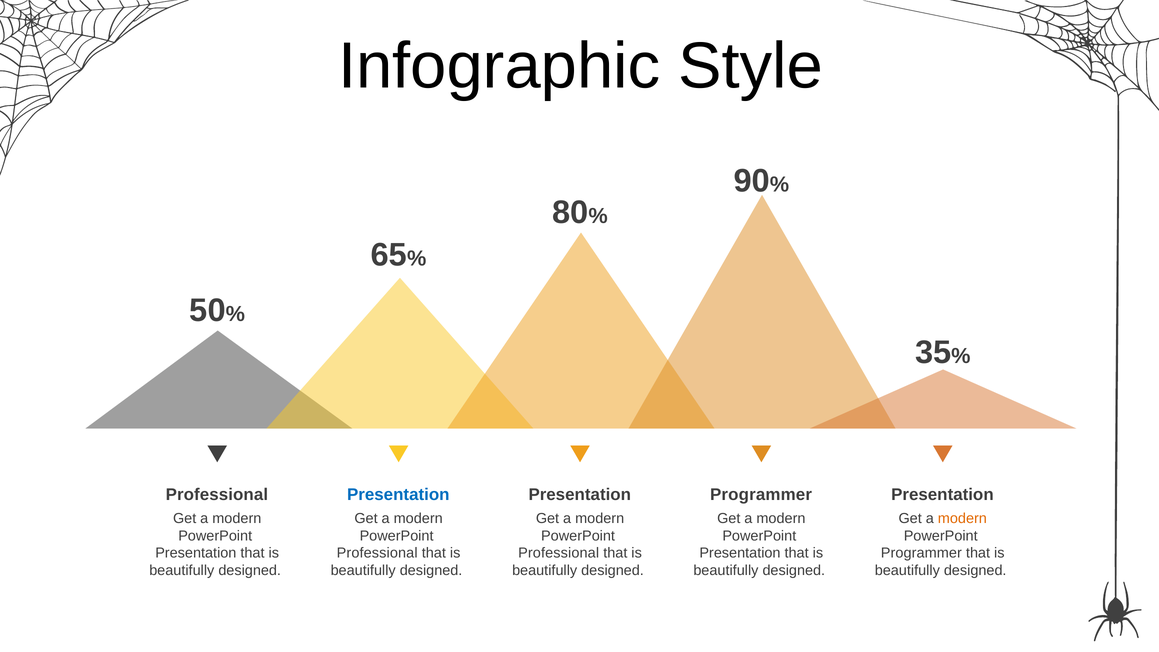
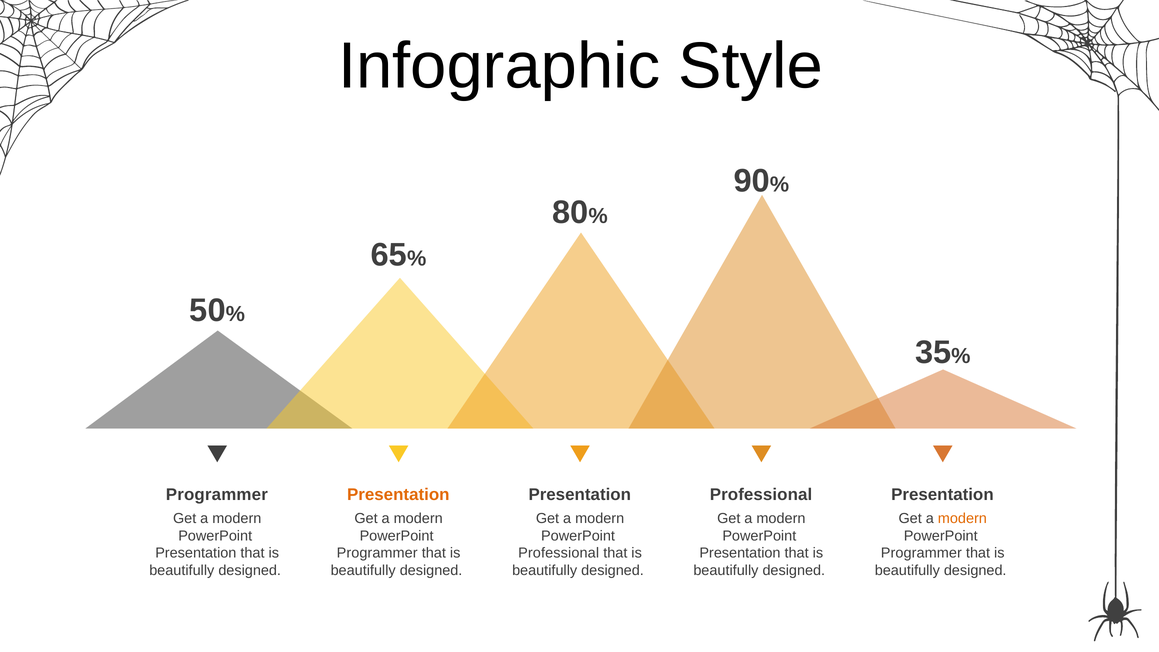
Professional at (217, 495): Professional -> Programmer
Presentation at (398, 495) colour: blue -> orange
Programmer at (761, 495): Programmer -> Professional
Professional at (377, 553): Professional -> Programmer
